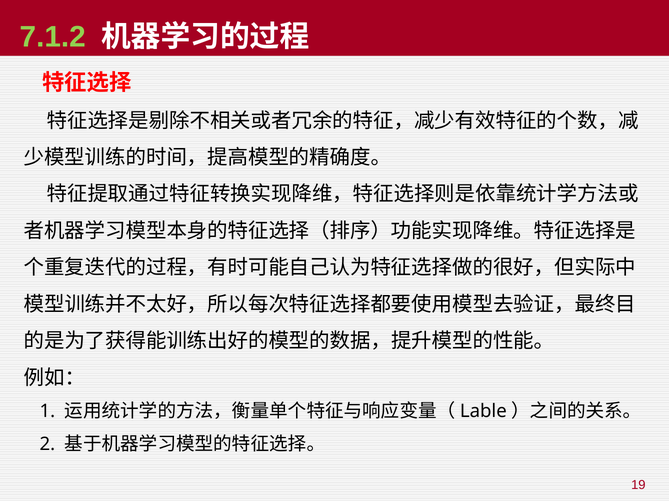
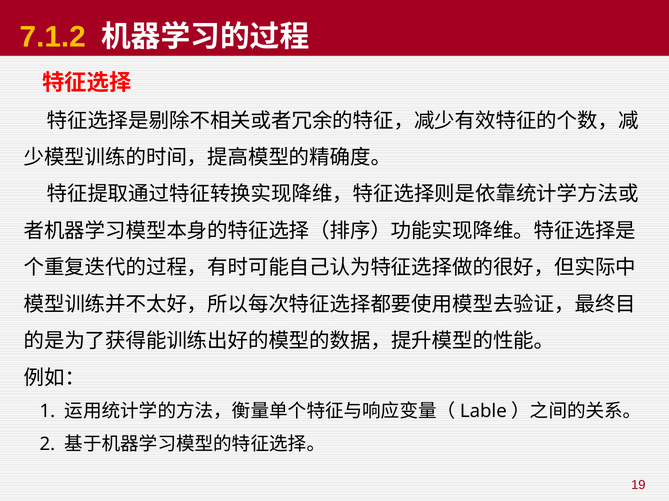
7.1.2 colour: light green -> yellow
